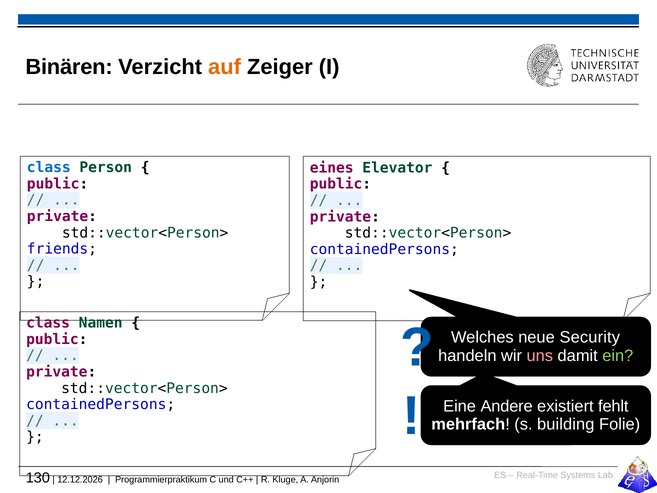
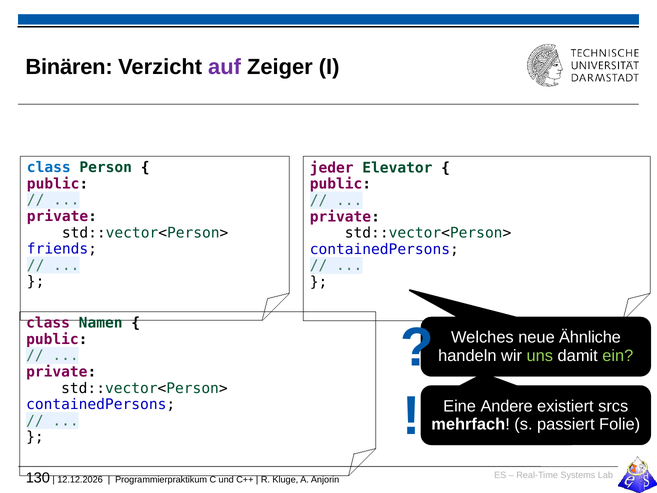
auf colour: orange -> purple
eines: eines -> jeder
Security: Security -> Ähnliche
uns colour: pink -> light green
fehlt: fehlt -> srcs
building: building -> passiert
